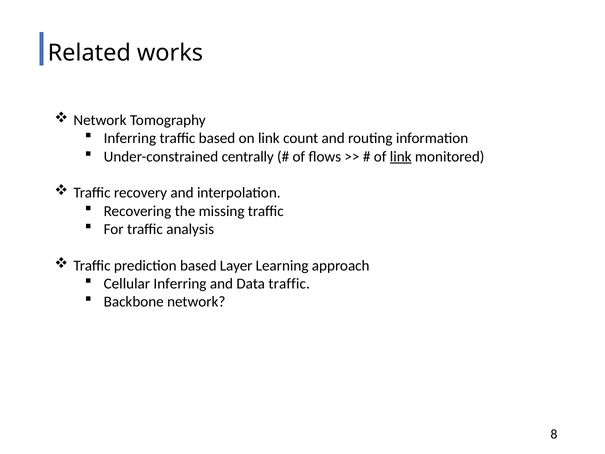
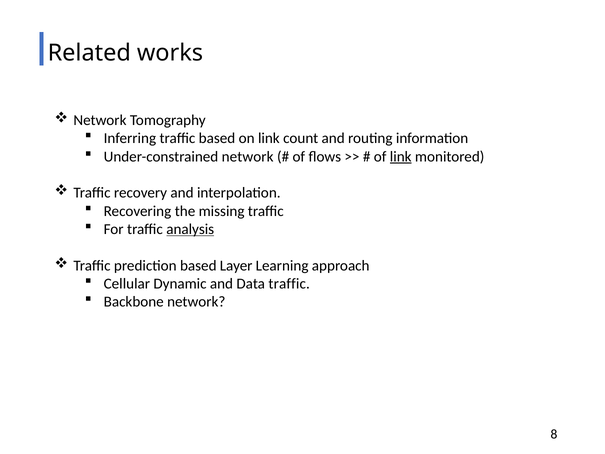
Under-constrained centrally: centrally -> network
analysis underline: none -> present
Cellular Inferring: Inferring -> Dynamic
